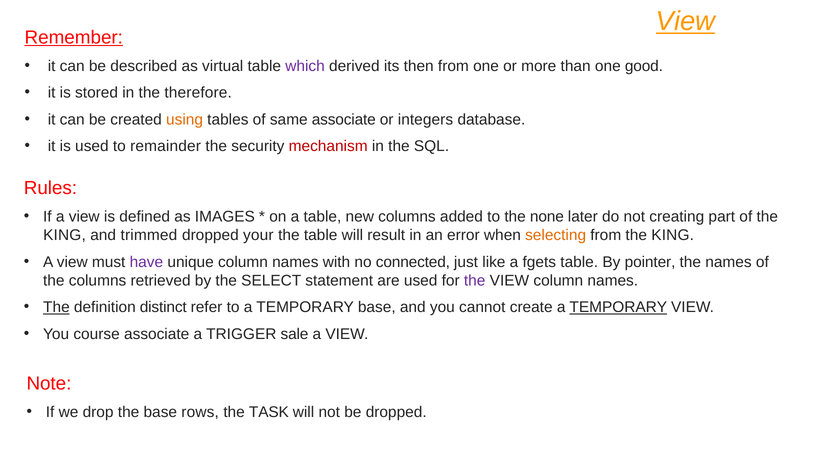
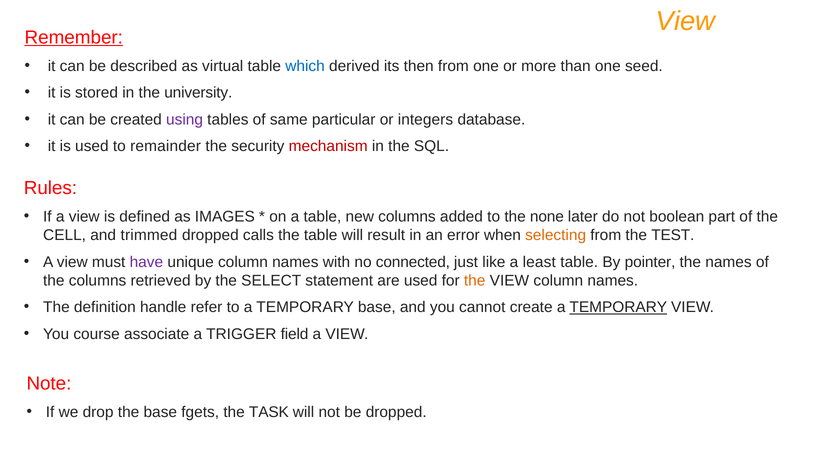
View at (685, 21) underline: present -> none
which colour: purple -> blue
good: good -> seed
therefore: therefore -> university
using colour: orange -> purple
same associate: associate -> particular
creating: creating -> boolean
KING at (64, 235): KING -> CELL
your: your -> calls
from the KING: KING -> TEST
fgets: fgets -> least
the at (475, 281) colour: purple -> orange
The at (56, 308) underline: present -> none
distinct: distinct -> handle
sale: sale -> field
rows: rows -> fgets
